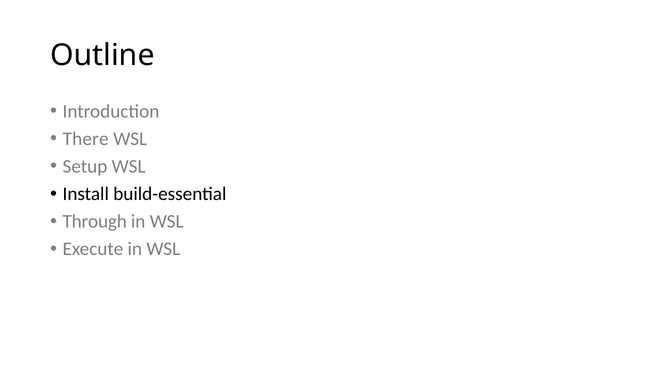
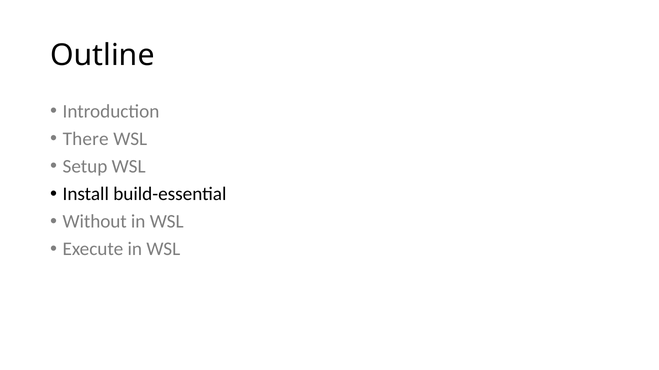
Through: Through -> Without
